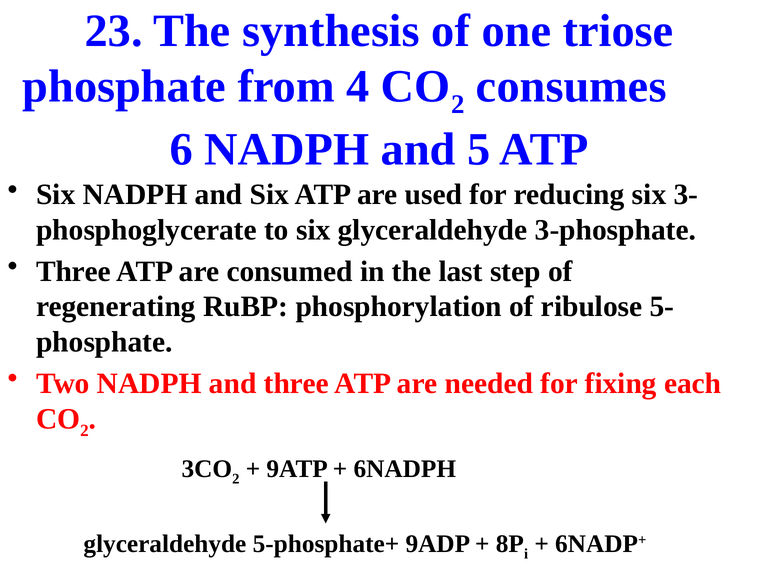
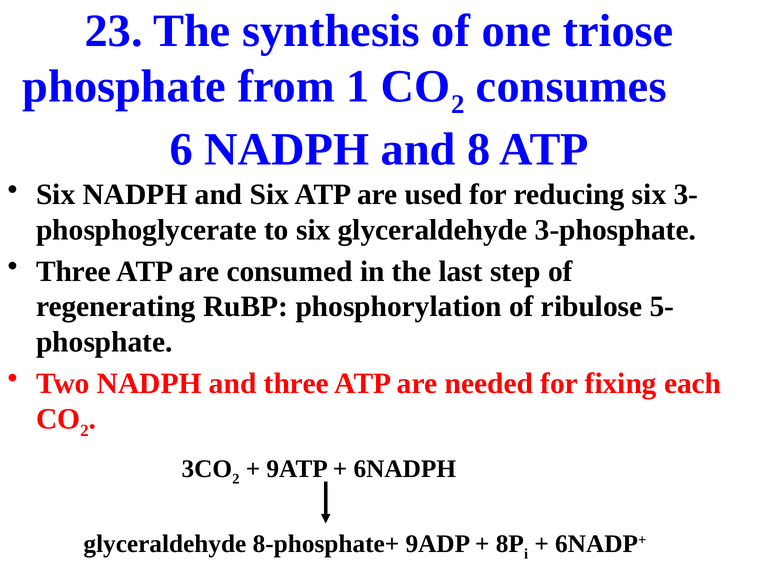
4: 4 -> 1
5: 5 -> 8
5-phosphate+: 5-phosphate+ -> 8-phosphate+
